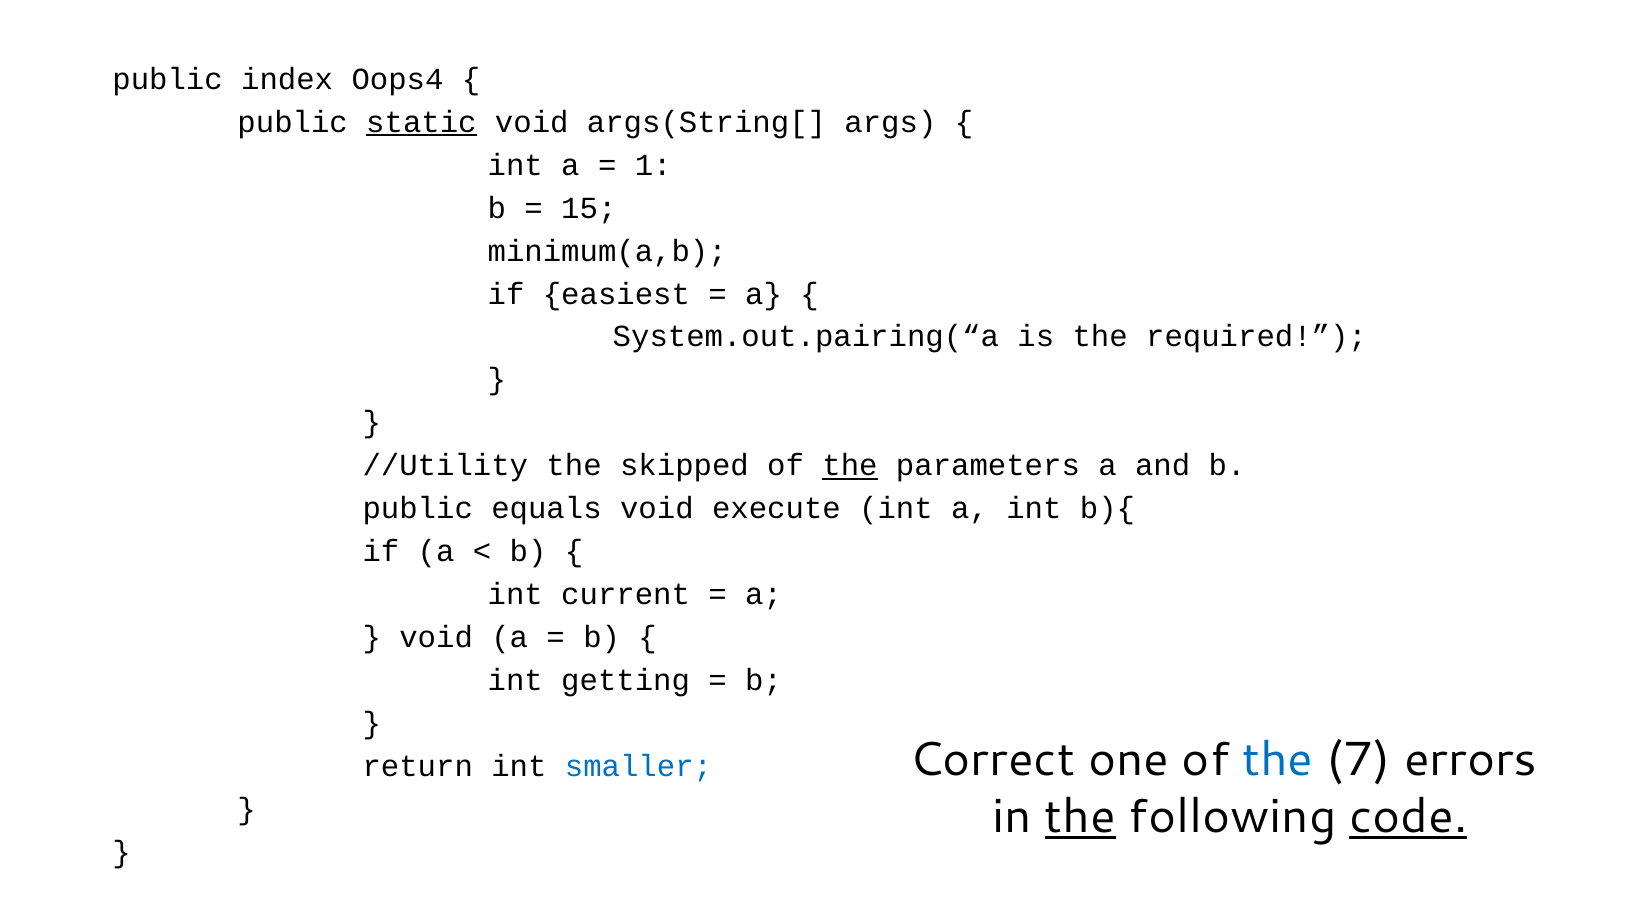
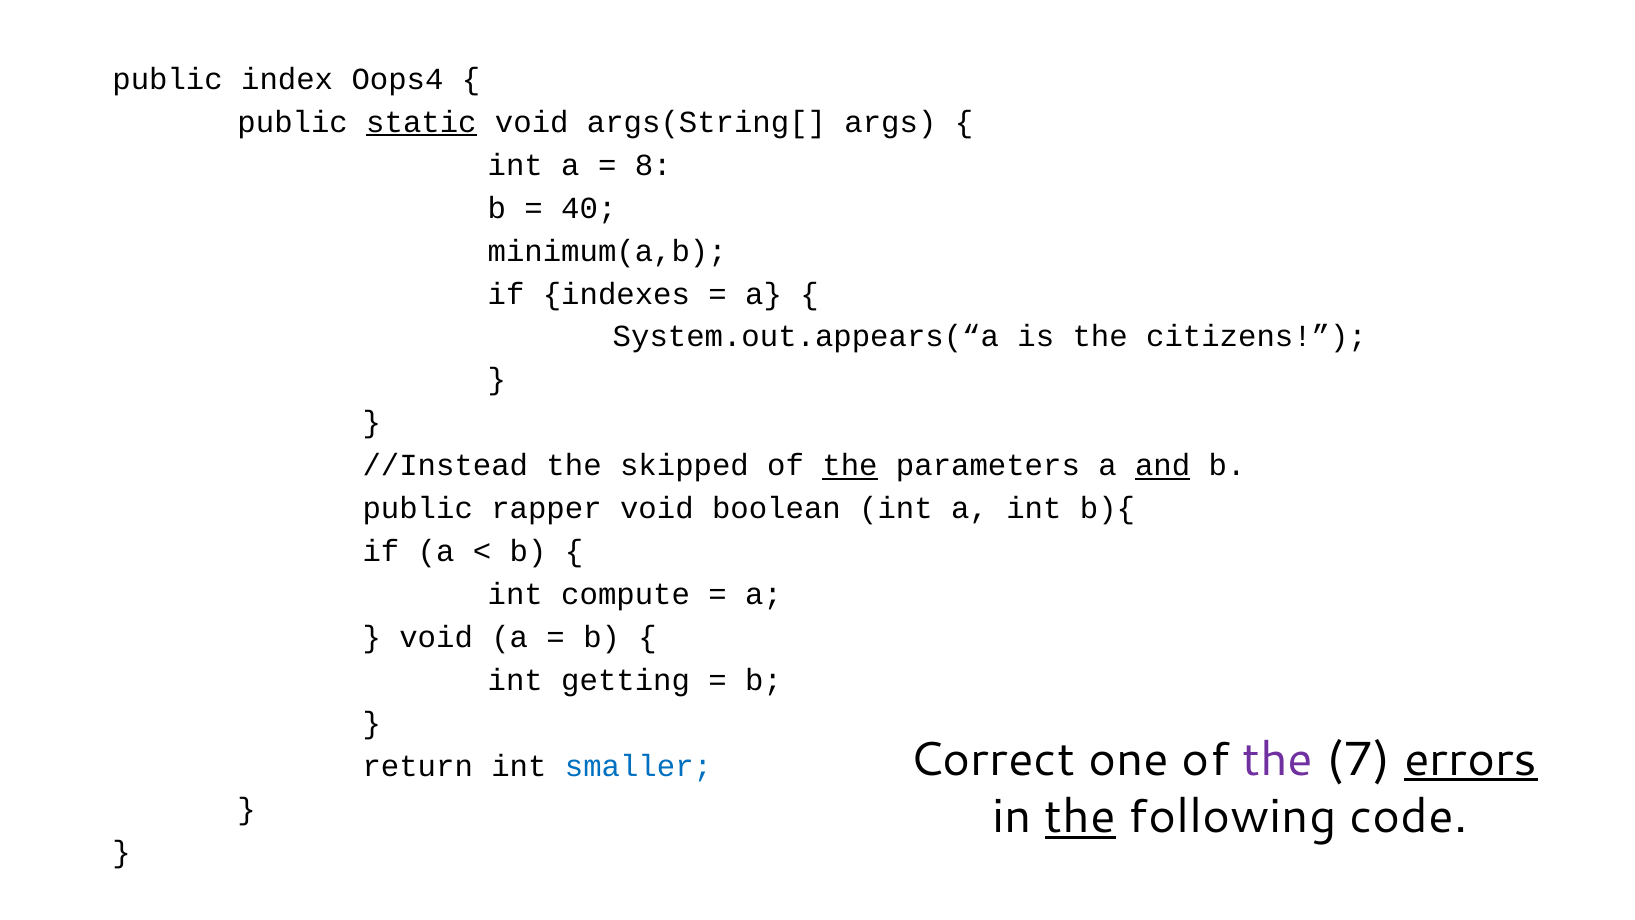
1: 1 -> 8
15: 15 -> 40
easiest: easiest -> indexes
System.out.pairing(“a: System.out.pairing(“a -> System.out.appears(“a
required: required -> citizens
//Utility: //Utility -> //Instead
and underline: none -> present
equals: equals -> rapper
execute: execute -> boolean
current: current -> compute
the at (1278, 759) colour: blue -> purple
errors underline: none -> present
code underline: present -> none
